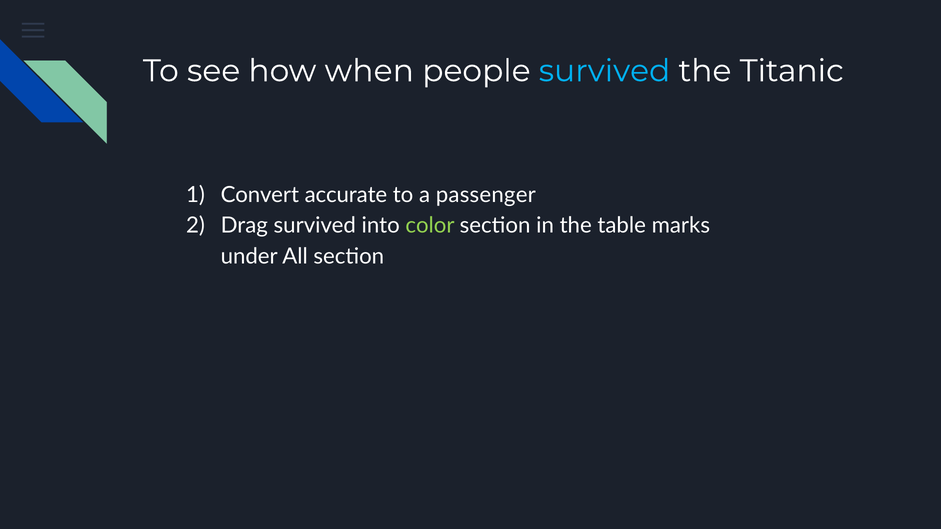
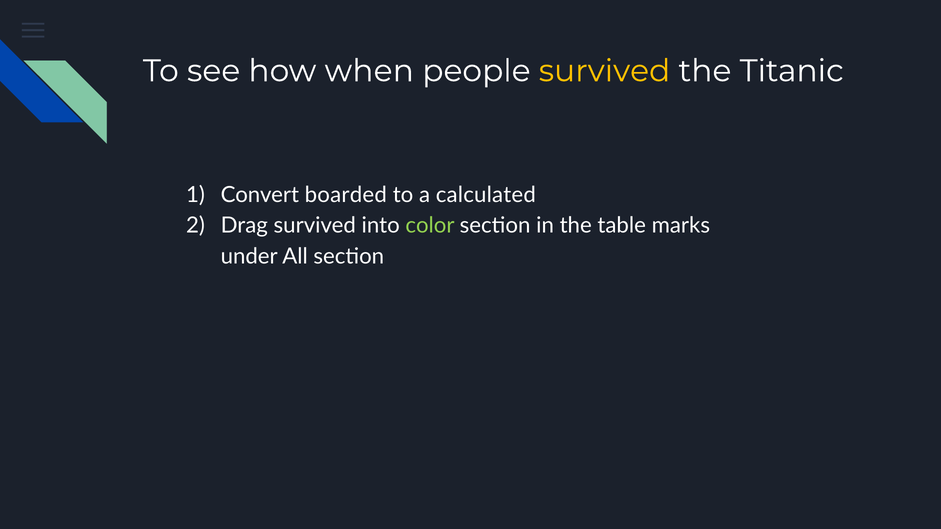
survived at (605, 71) colour: light blue -> yellow
accurate: accurate -> boarded
passenger: passenger -> calculated
